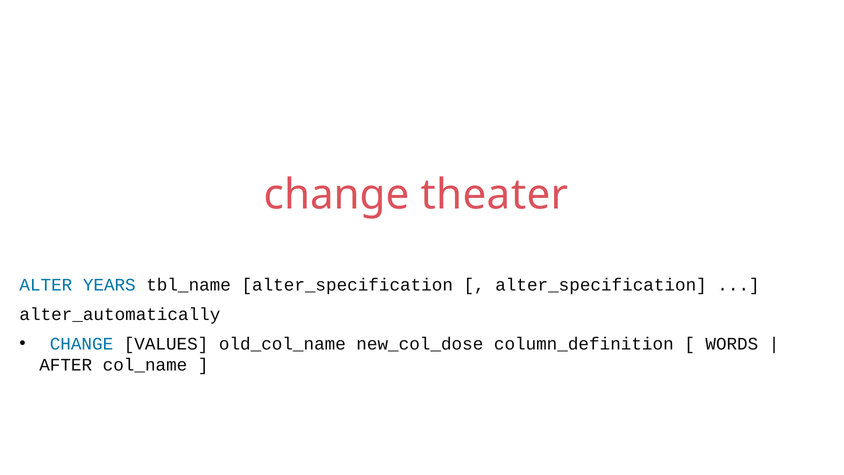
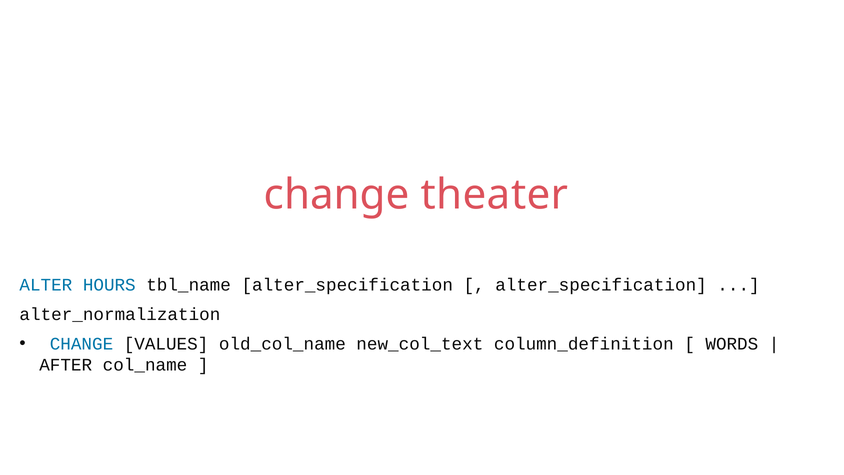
YEARS: YEARS -> HOURS
alter_automatically: alter_automatically -> alter_normalization
new_col_dose: new_col_dose -> new_col_text
